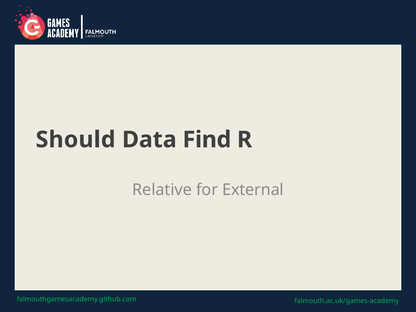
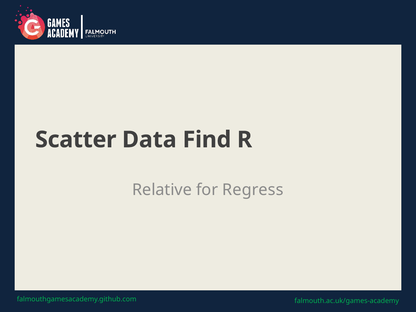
Should: Should -> Scatter
External: External -> Regress
